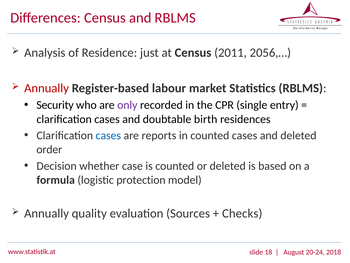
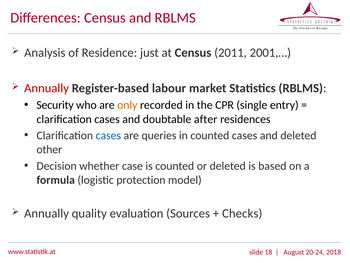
2056,…: 2056,… -> 2001,…
only colour: purple -> orange
birth: birth -> after
reports: reports -> queries
order: order -> other
